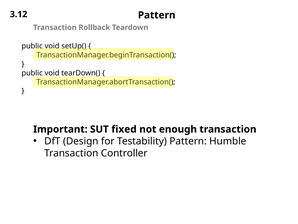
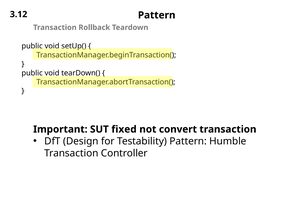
enough: enough -> convert
